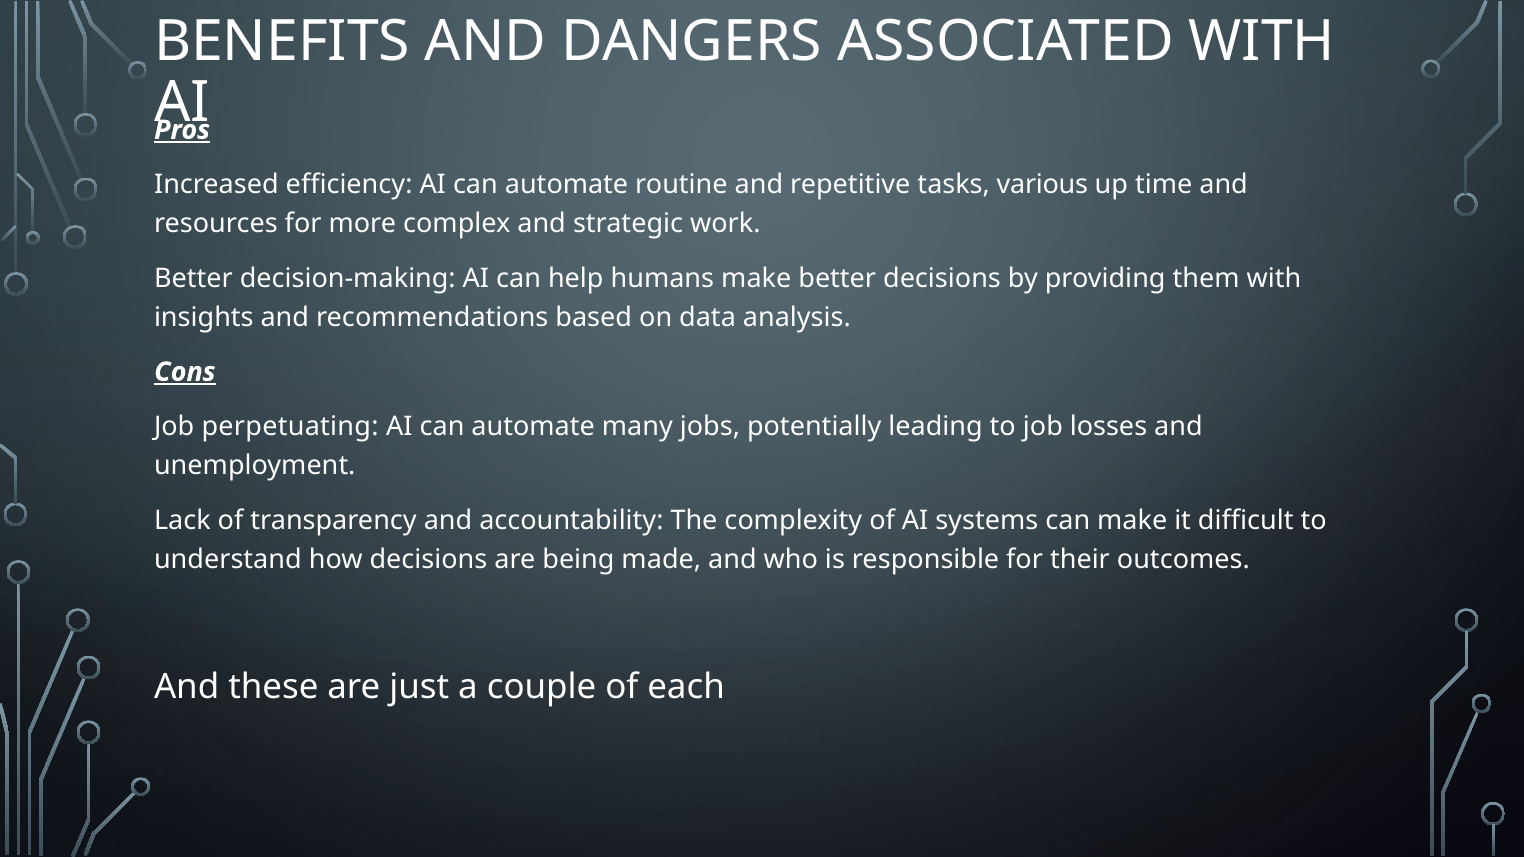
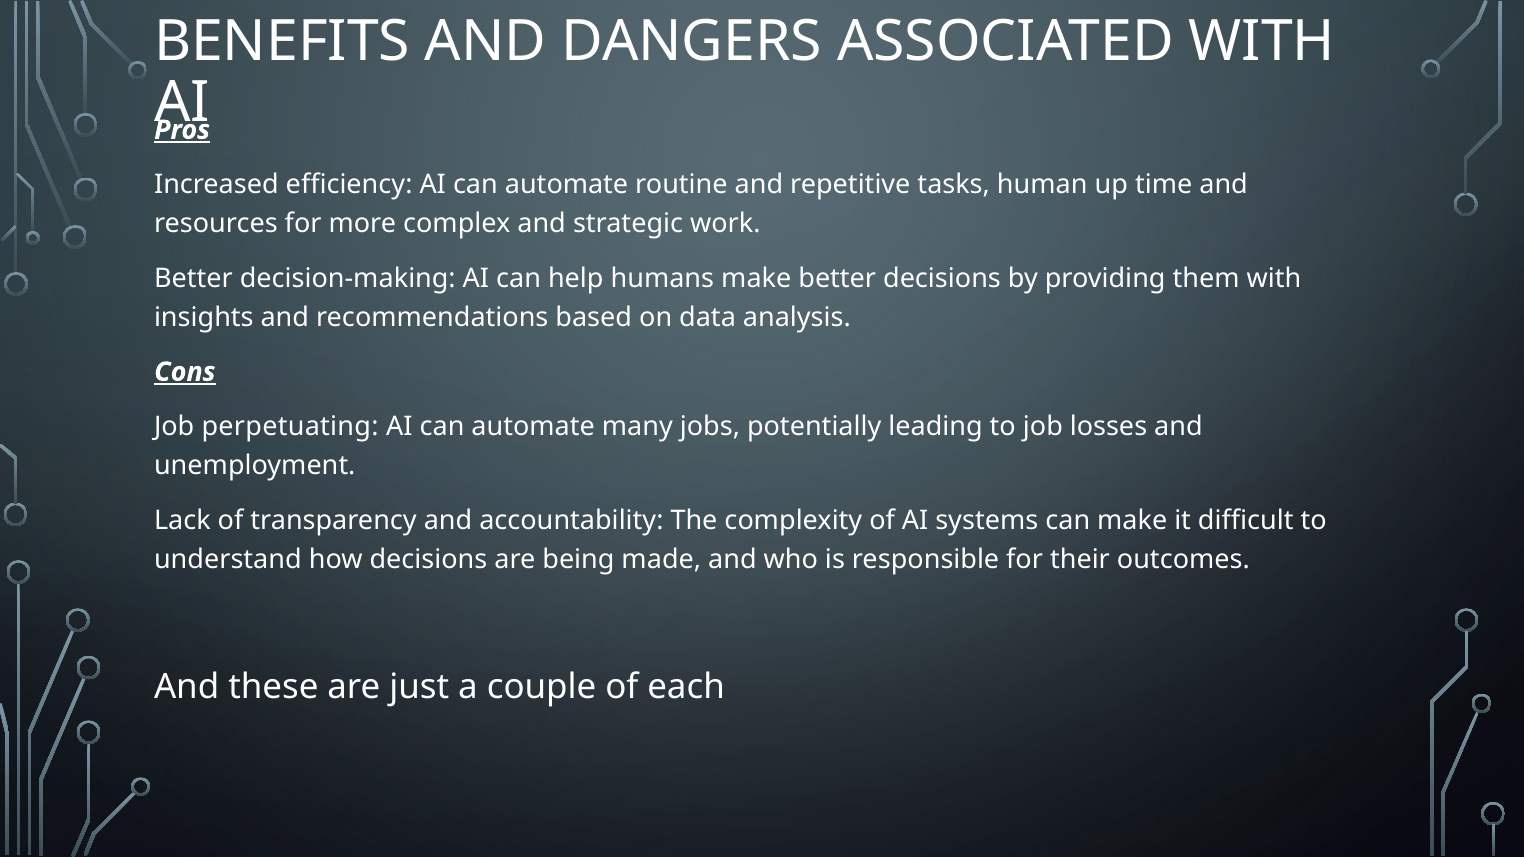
various: various -> human
